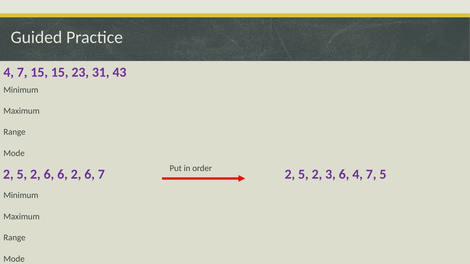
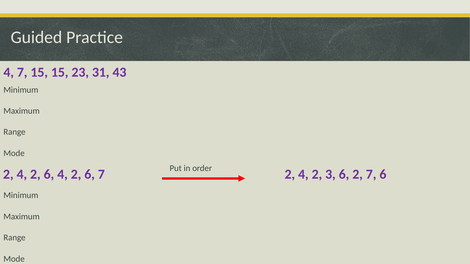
5 at (22, 175): 5 -> 4
6 6: 6 -> 4
7 2 5: 5 -> 4
6 4: 4 -> 2
7 5: 5 -> 6
